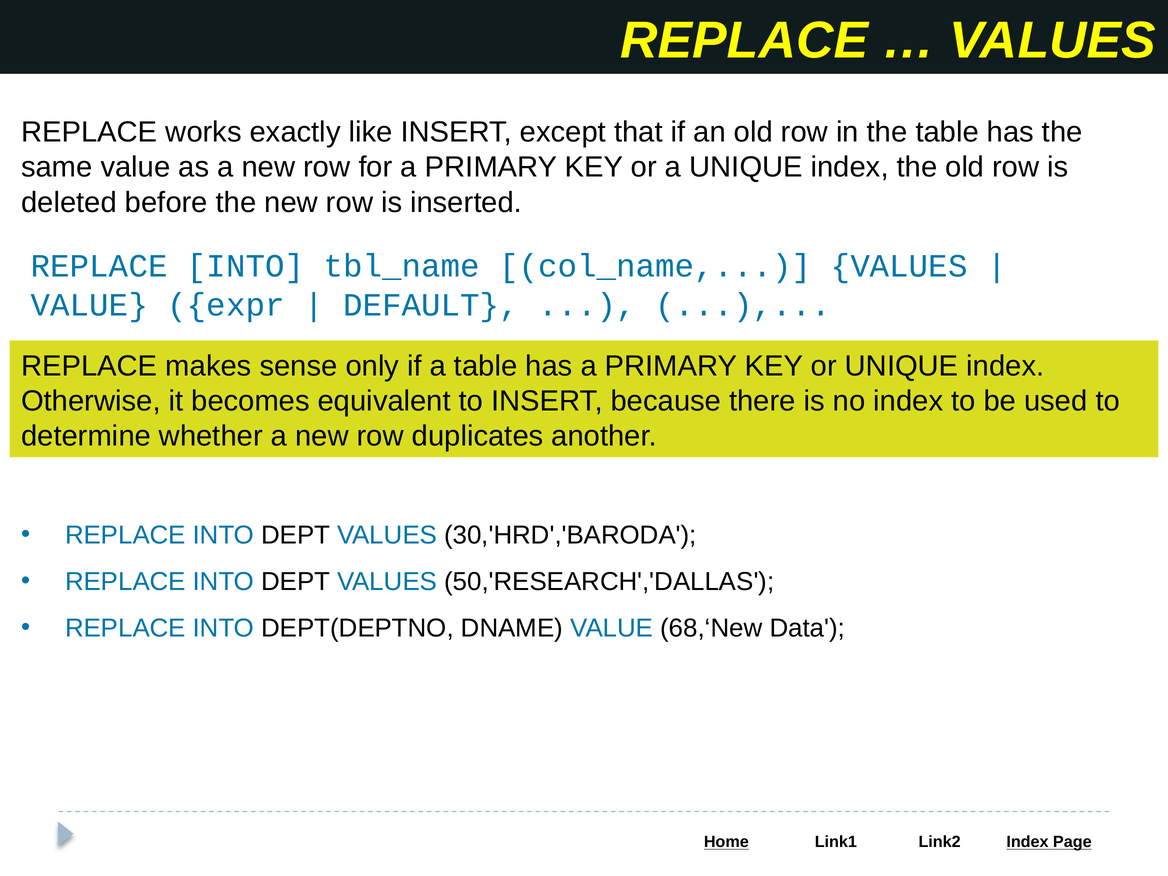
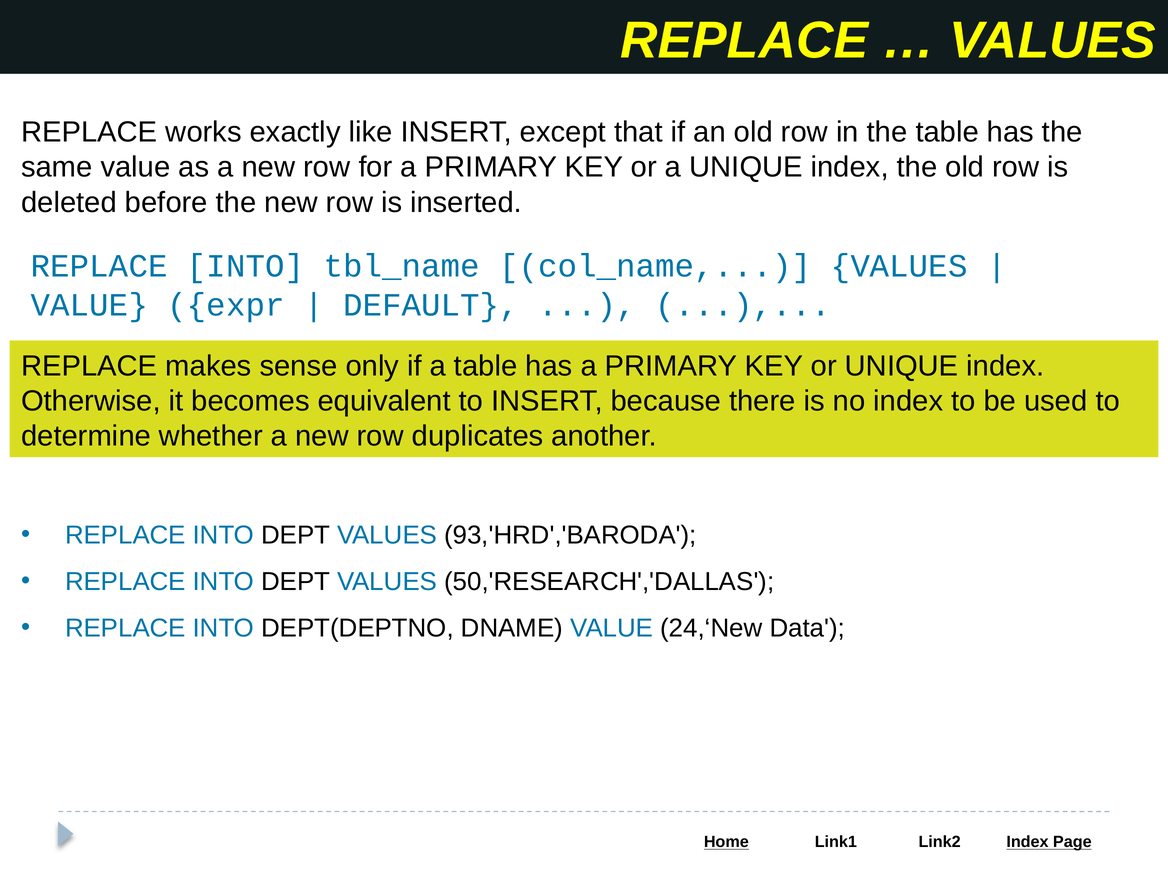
30,'HRD','BARODA: 30,'HRD','BARODA -> 93,'HRD','BARODA
68,‘New: 68,‘New -> 24,‘New
